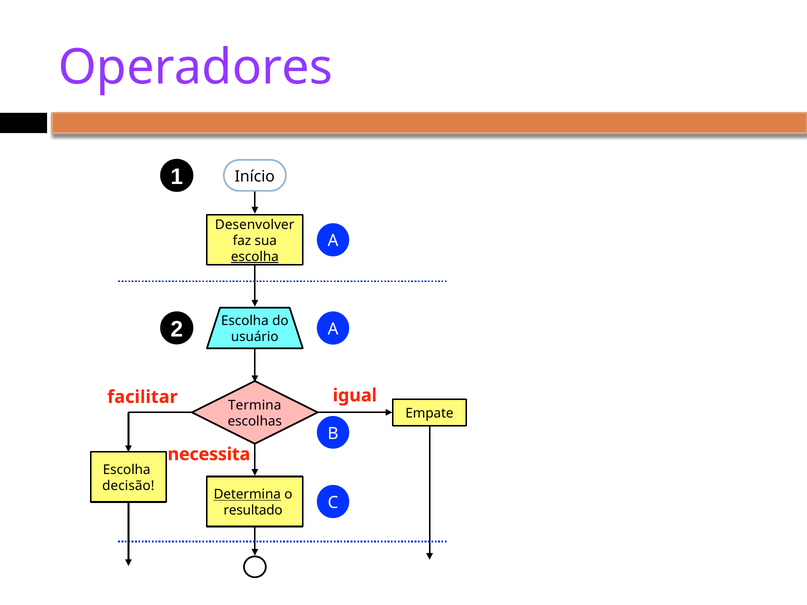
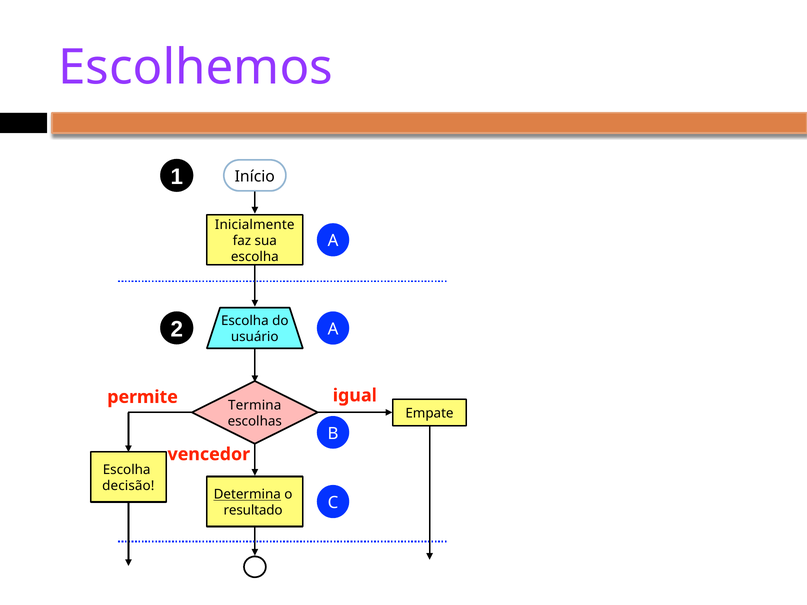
Operadores: Operadores -> Escolhemos
Desenvolver: Desenvolver -> Inicialmente
escolha at (255, 257) underline: present -> none
facilitar: facilitar -> permite
necessita: necessita -> vencedor
